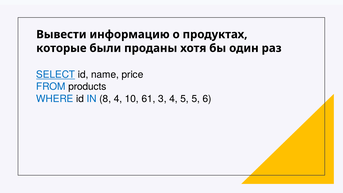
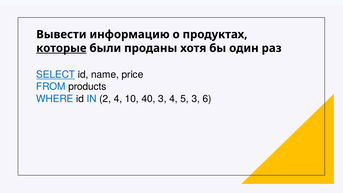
которые underline: none -> present
8: 8 -> 2
61: 61 -> 40
5 5: 5 -> 3
